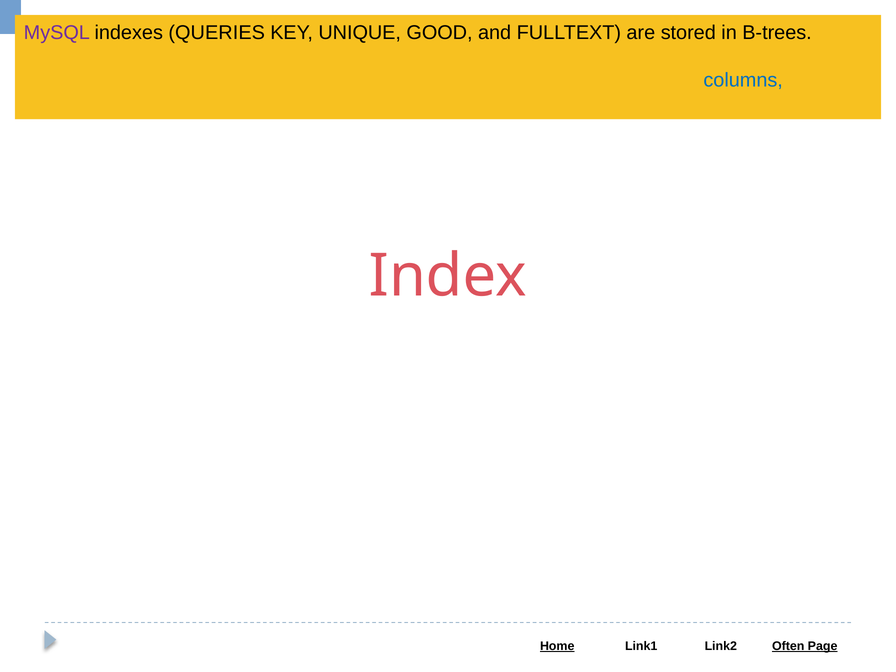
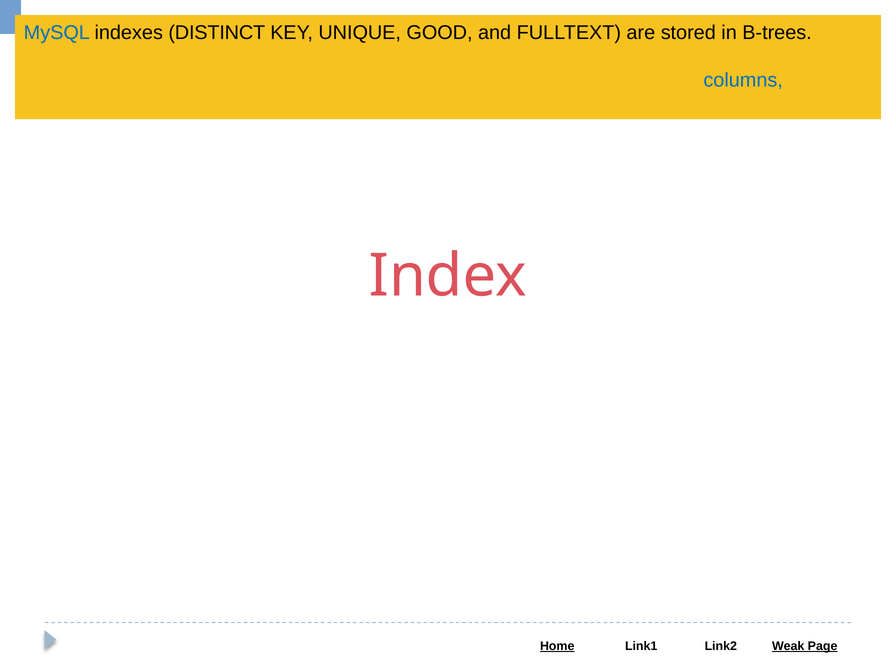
MySQL colour: purple -> blue
indexes QUERIES: QUERIES -> DISTINCT
Often: Often -> Weak
